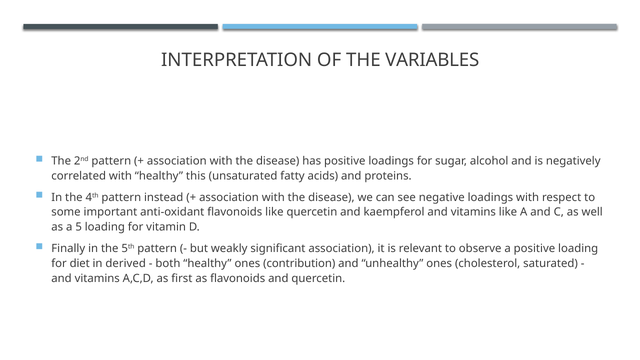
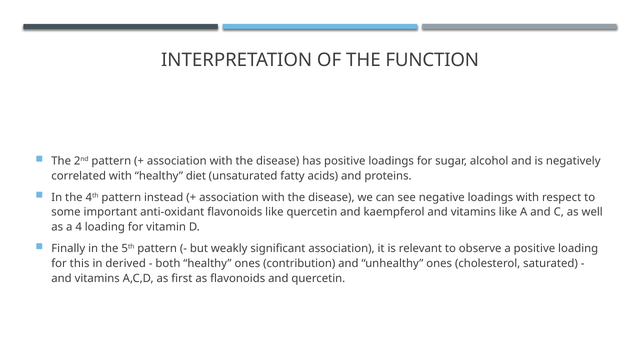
VARIABLES: VARIABLES -> FUNCTION
this: this -> diet
5: 5 -> 4
diet: diet -> this
